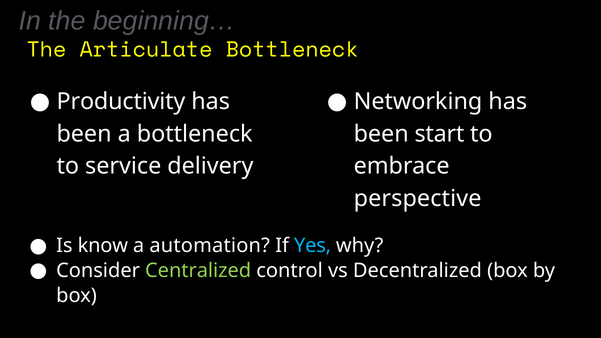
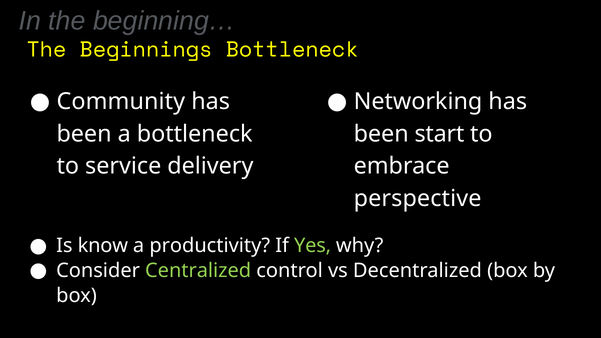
Articulate: Articulate -> Beginnings
Productivity: Productivity -> Community
automation: automation -> productivity
Yes colour: light blue -> light green
